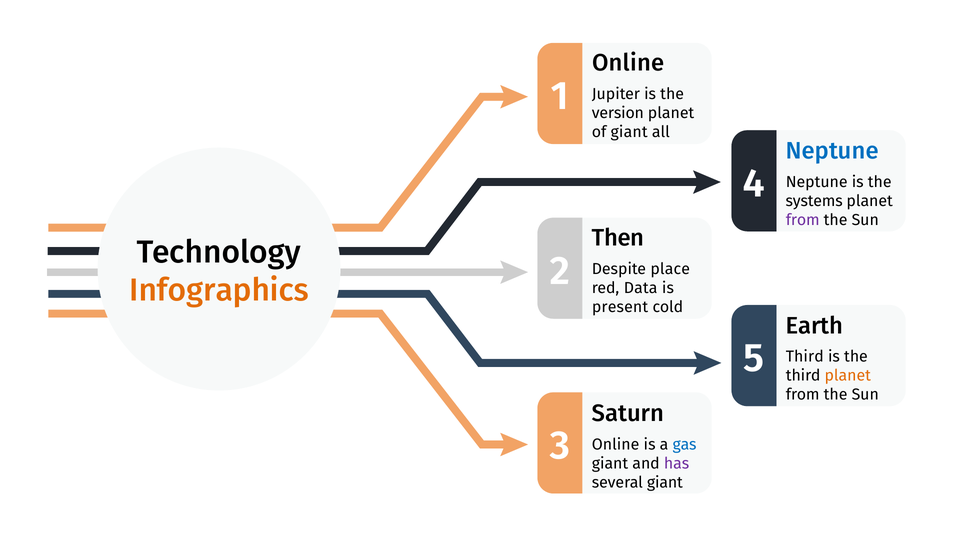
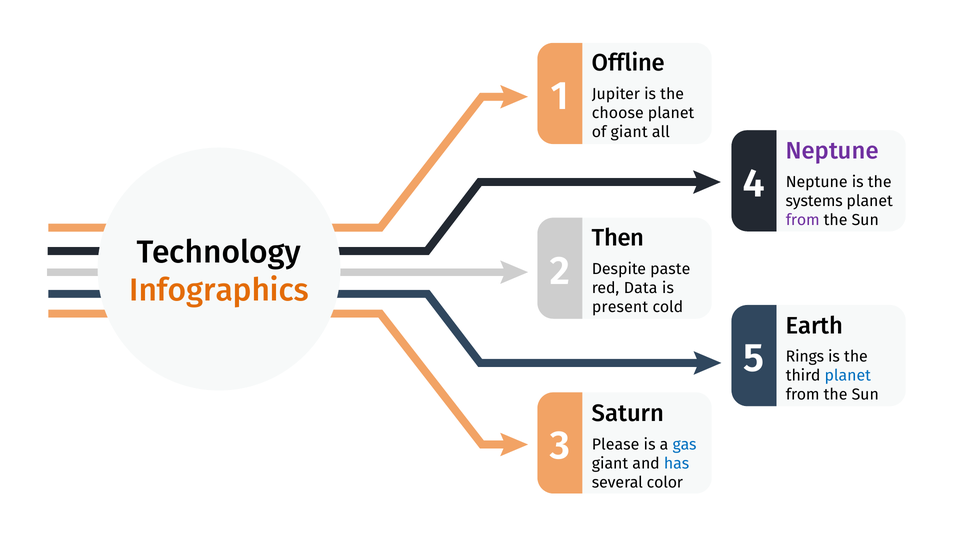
Online at (628, 63): Online -> Offline
version: version -> choose
Neptune at (832, 151) colour: blue -> purple
place: place -> paste
Third at (805, 357): Third -> Rings
planet at (848, 376) colour: orange -> blue
Online at (616, 445): Online -> Please
has colour: purple -> blue
several giant: giant -> color
